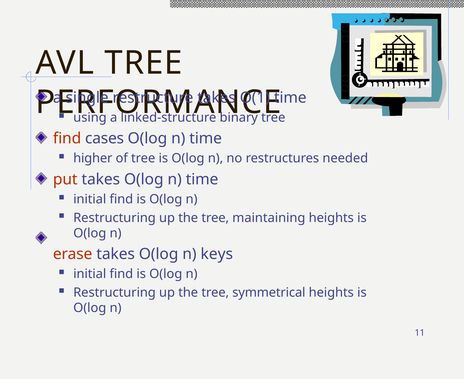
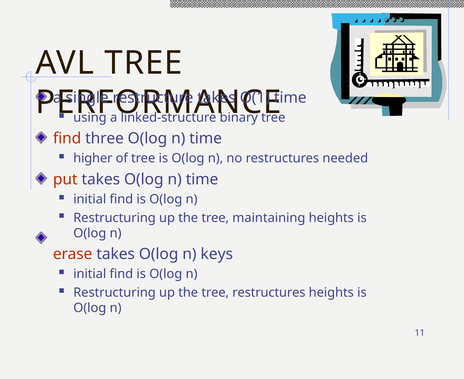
cases: cases -> three
tree symmetrical: symmetrical -> restructures
